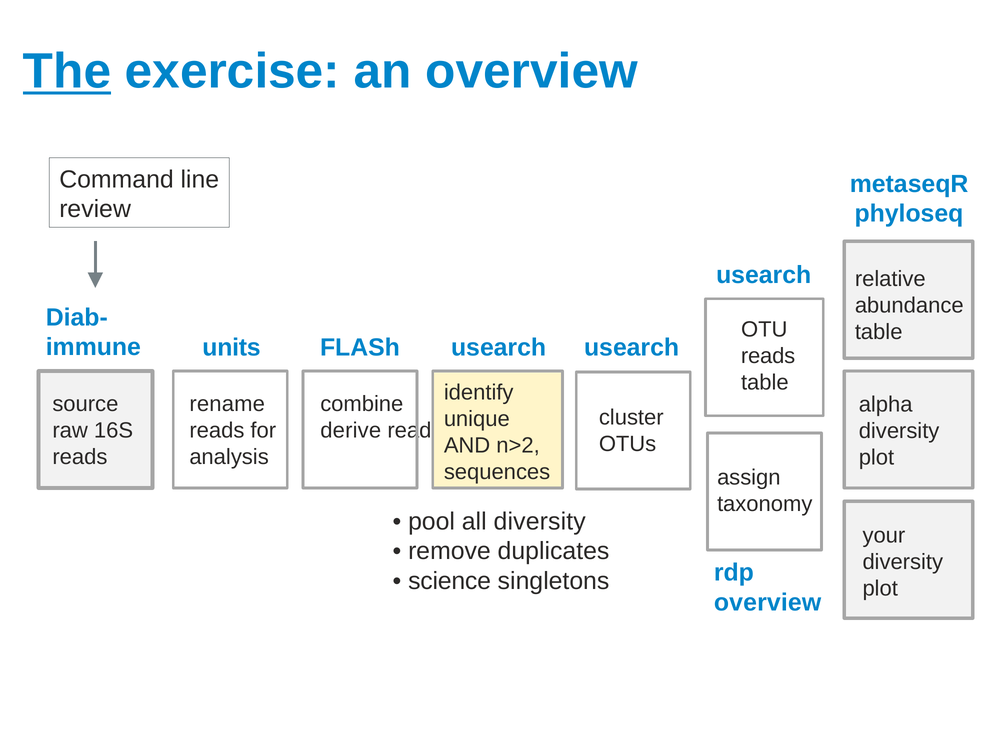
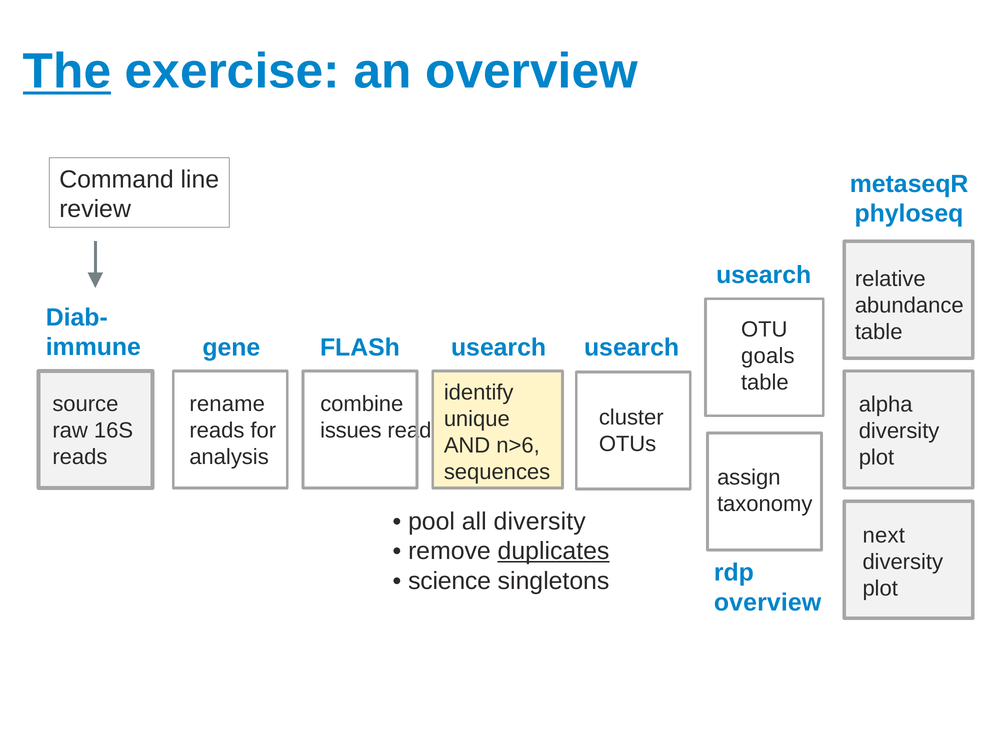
units: units -> gene
reads at (768, 356): reads -> goals
derive: derive -> issues
n>2: n>2 -> n>6
your: your -> next
duplicates underline: none -> present
